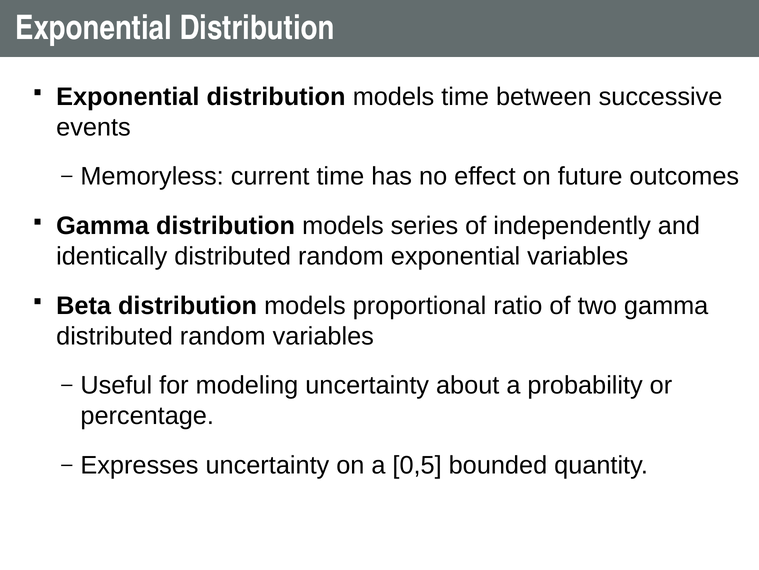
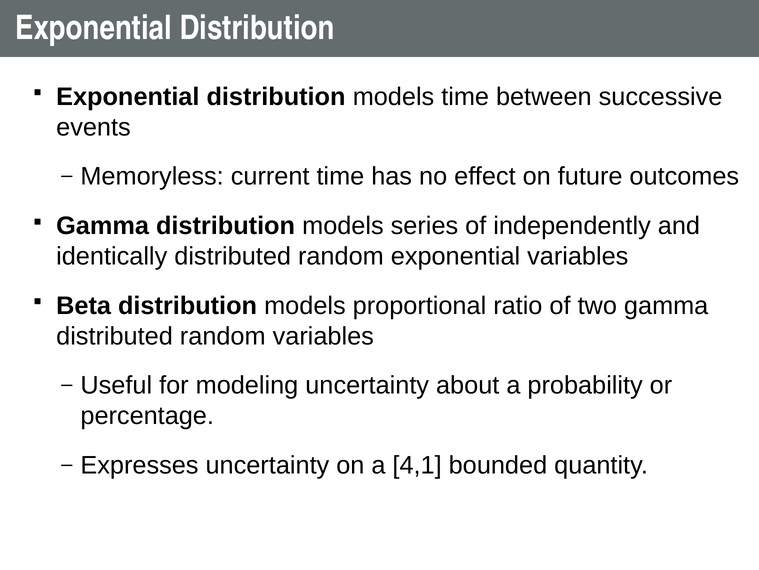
0,5: 0,5 -> 4,1
